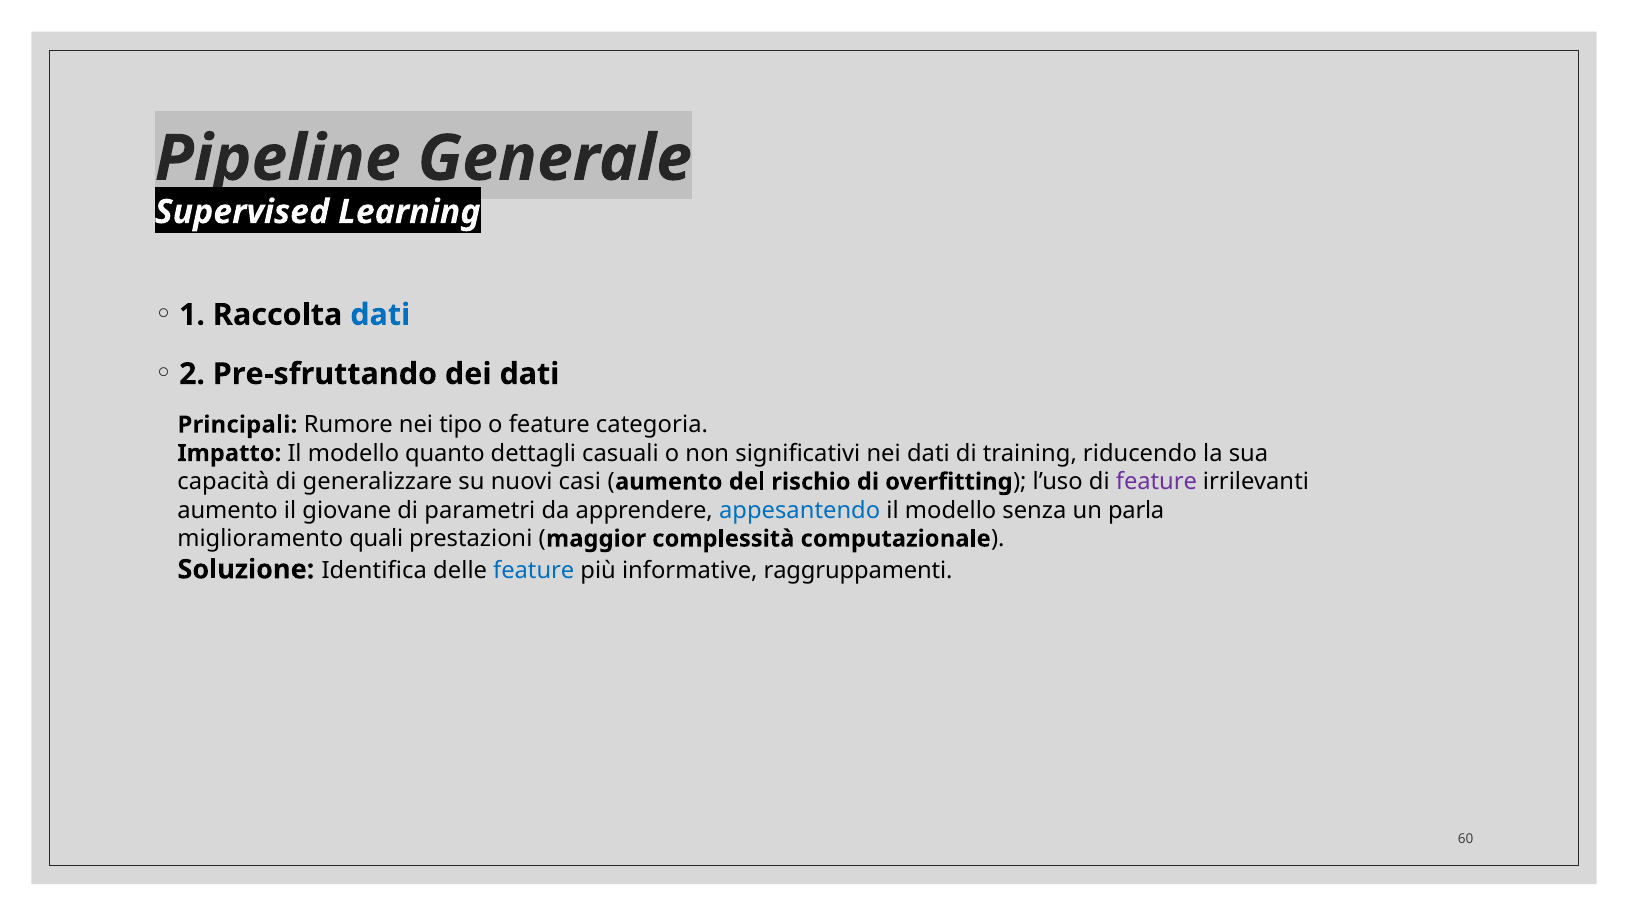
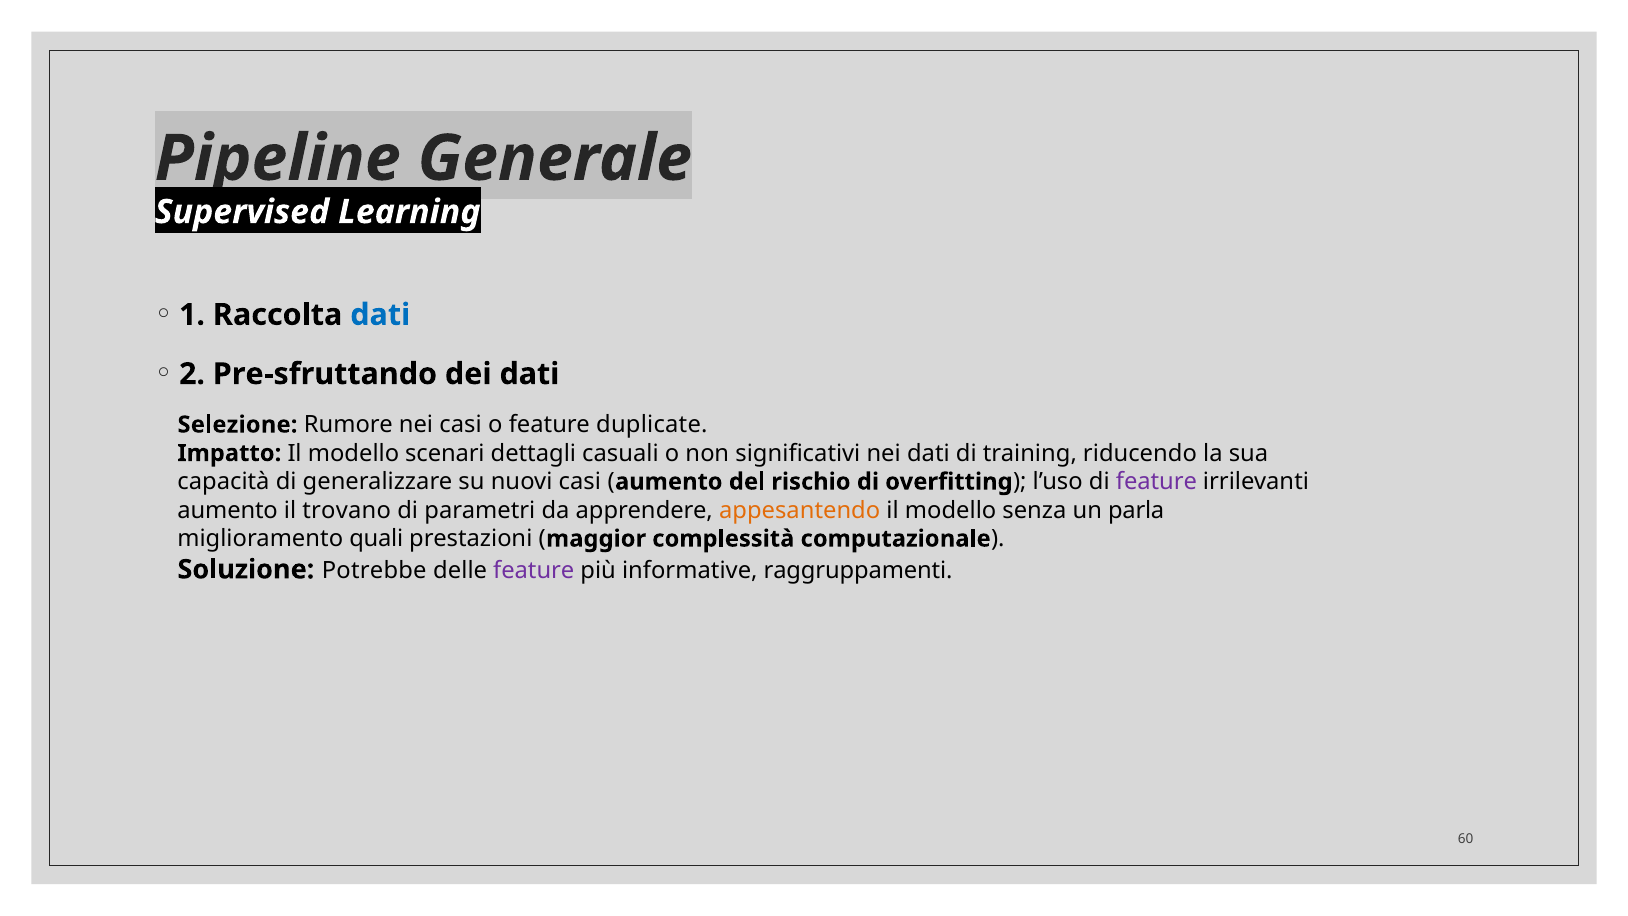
Principali: Principali -> Selezione
nei tipo: tipo -> casi
categoria: categoria -> duplicate
quanto: quanto -> scenari
giovane: giovane -> trovano
appesantendo colour: blue -> orange
Identifica: Identifica -> Potrebbe
feature at (534, 570) colour: blue -> purple
